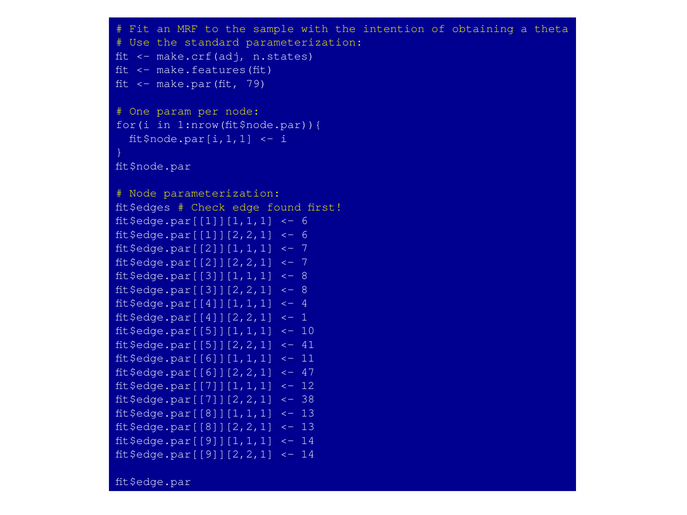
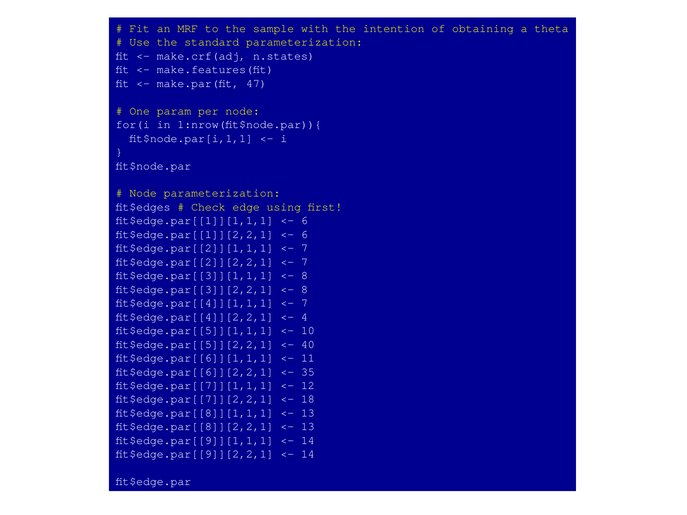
79: 79 -> 47
found: found -> using
4 at (304, 303): 4 -> 7
1: 1 -> 4
41: 41 -> 40
47: 47 -> 35
38: 38 -> 18
